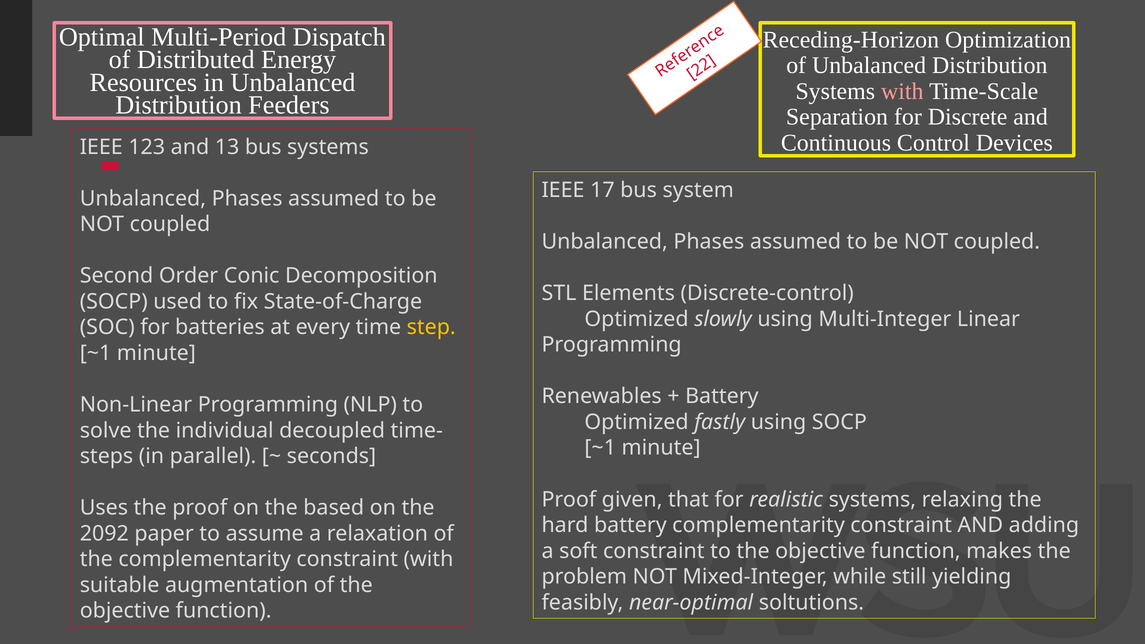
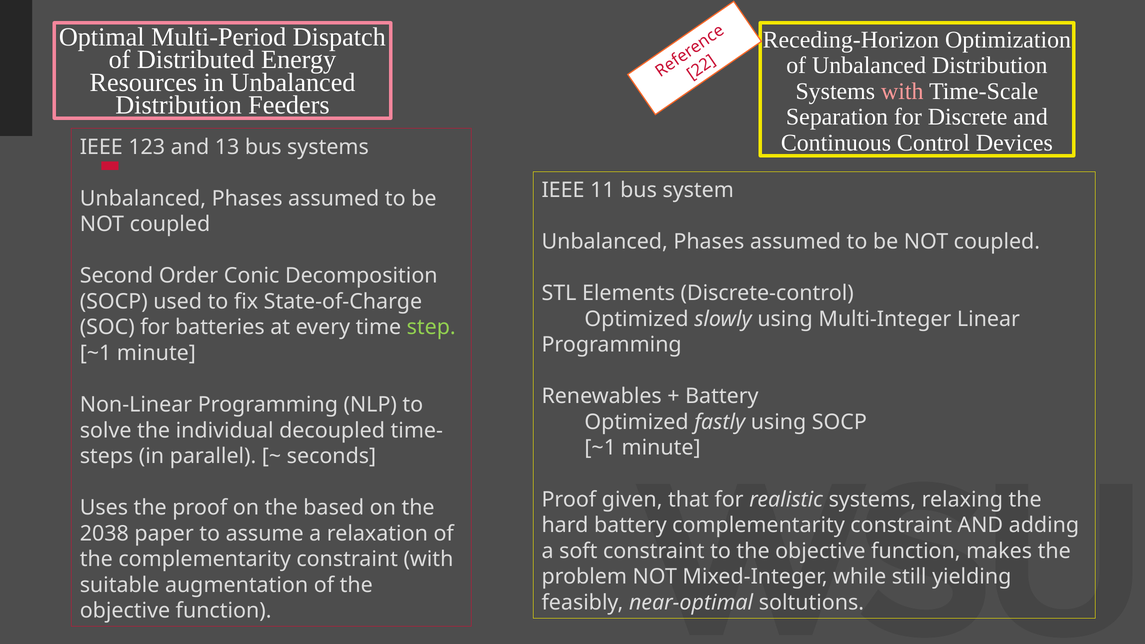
17: 17 -> 11
step colour: yellow -> light green
2092: 2092 -> 2038
